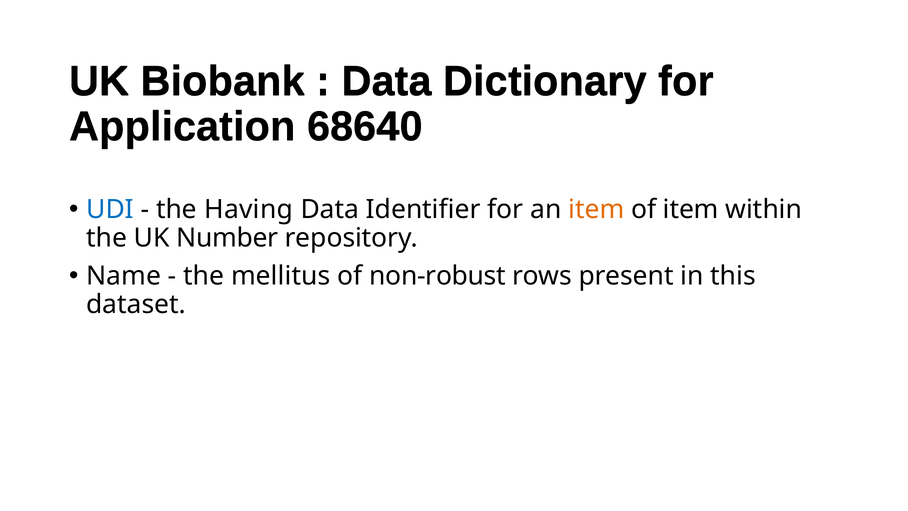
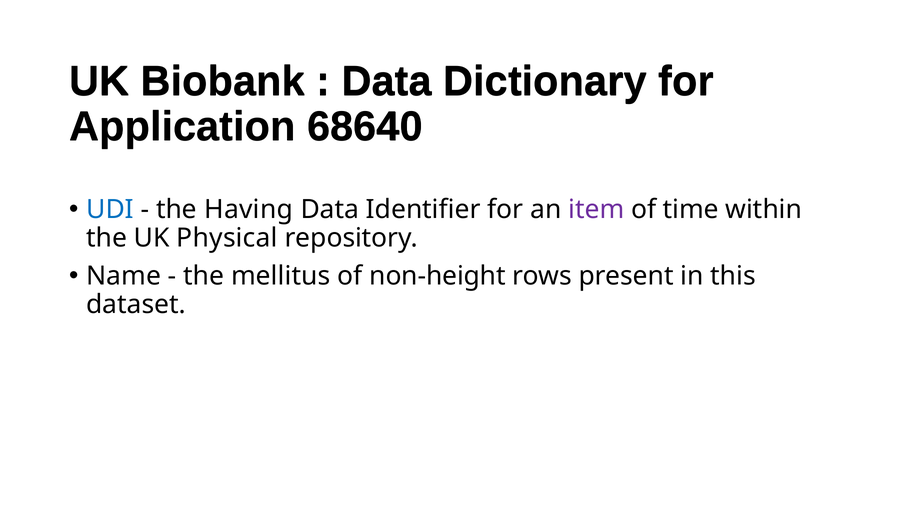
item at (596, 209) colour: orange -> purple
of item: item -> time
Number: Number -> Physical
non-robust: non-robust -> non-height
